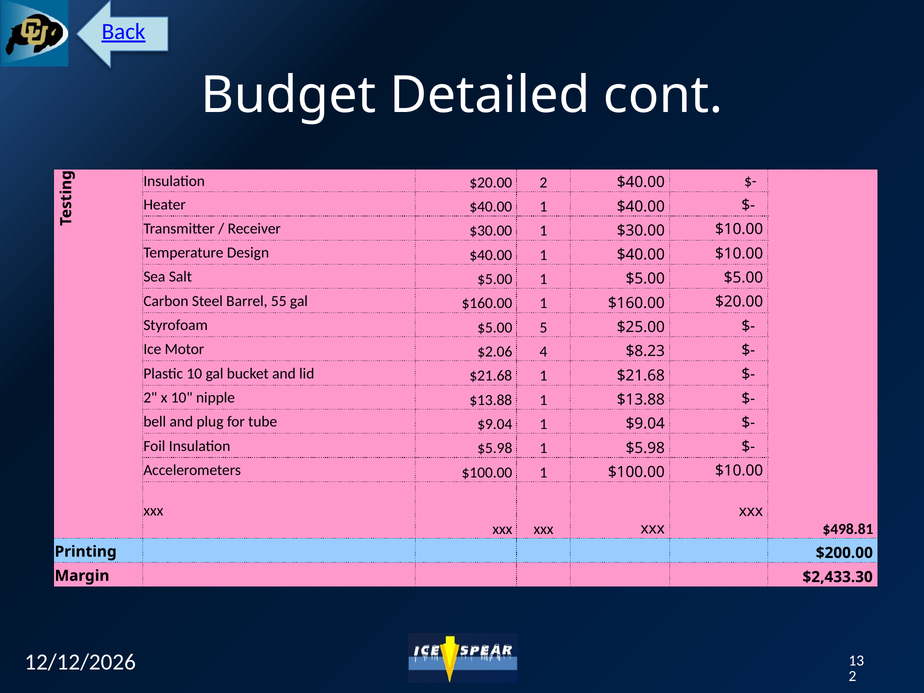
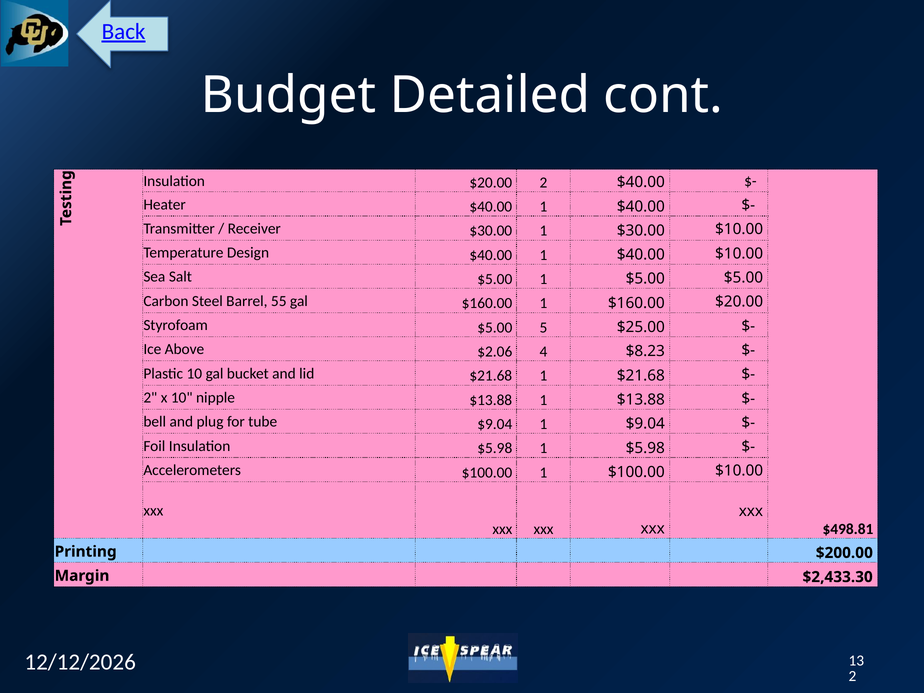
Motor: Motor -> Above
